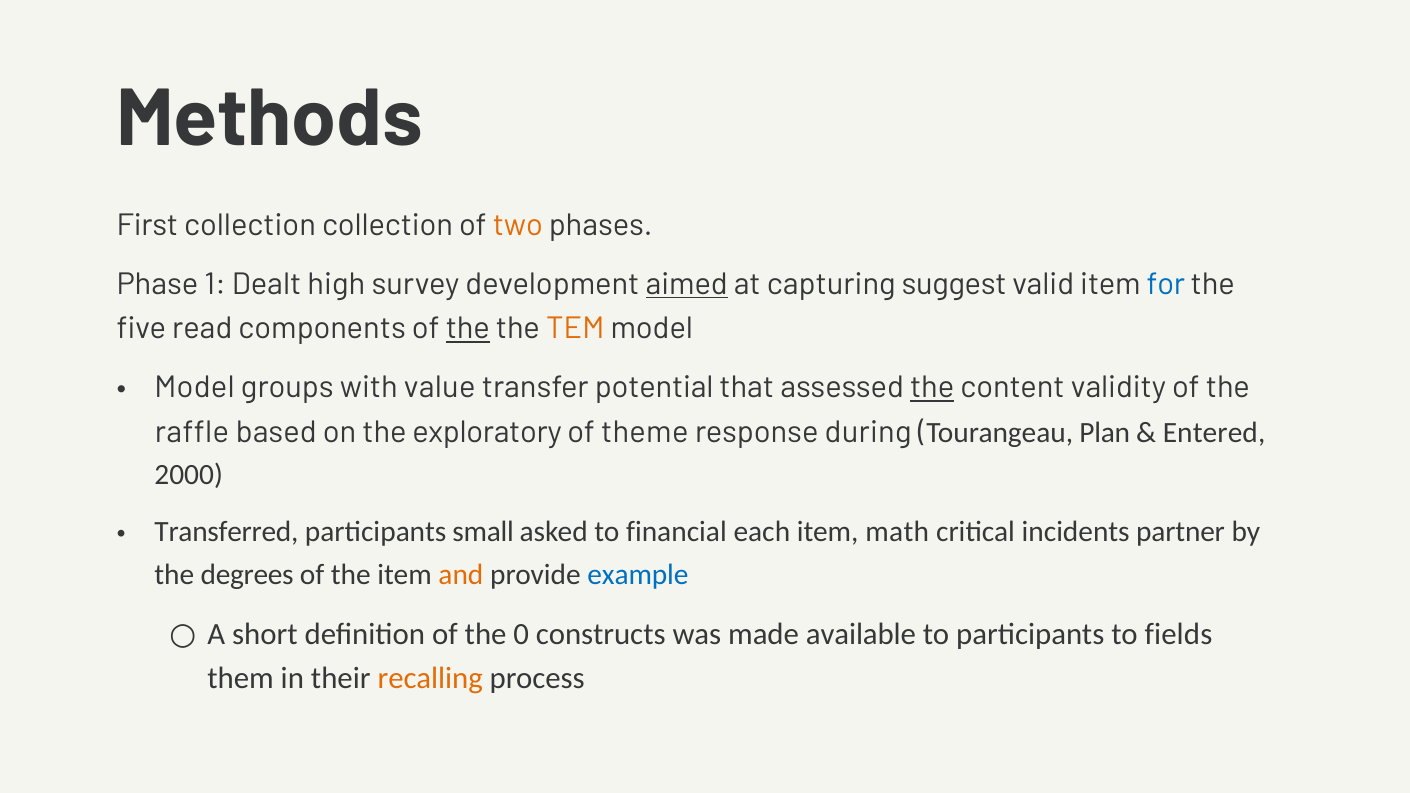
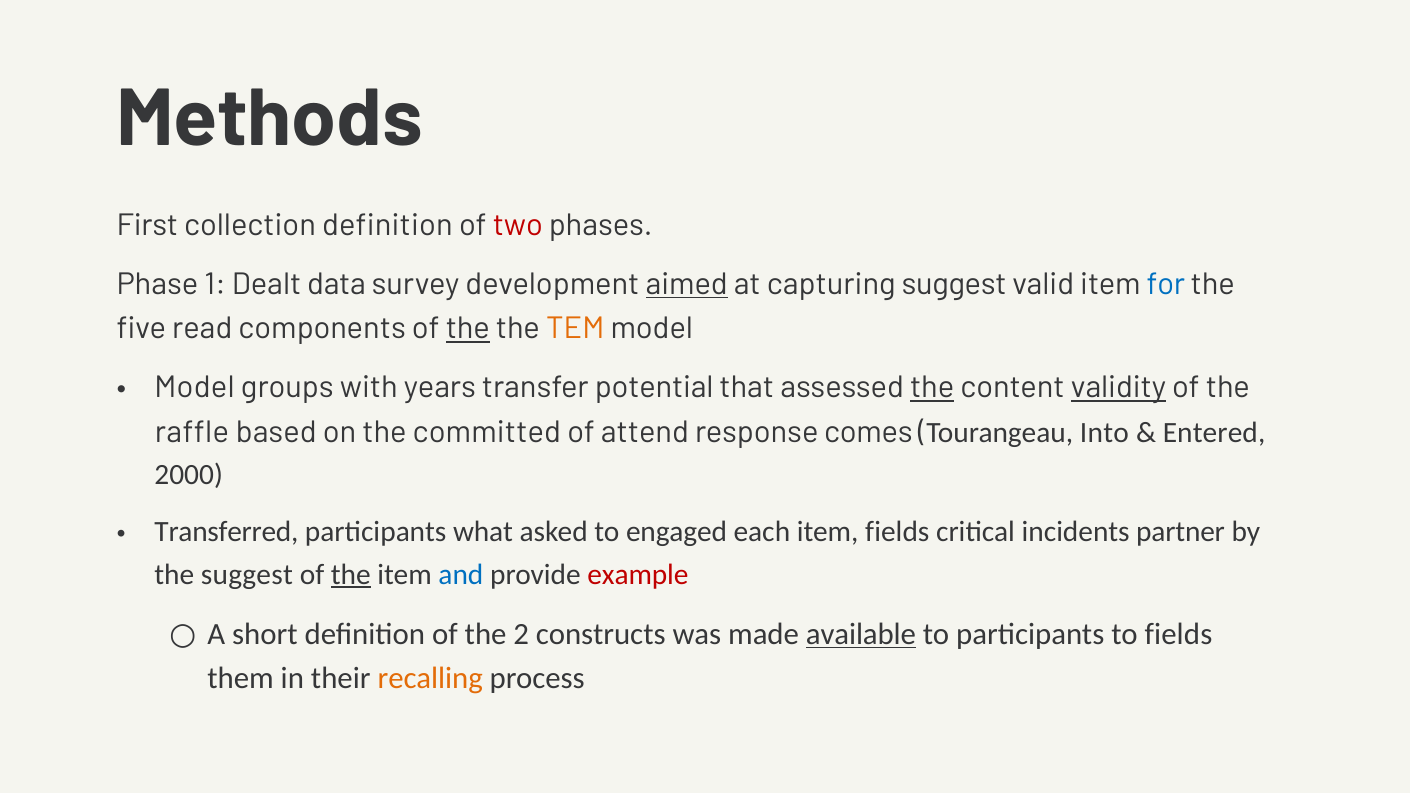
collection collection: collection -> definition
two colour: orange -> red
high: high -> data
value: value -> years
validity underline: none -> present
exploratory: exploratory -> committed
theme: theme -> attend
during: during -> comes
Plan: Plan -> Into
small: small -> what
financial: financial -> engaged
item math: math -> fields
the degrees: degrees -> suggest
the at (351, 575) underline: none -> present
and colour: orange -> blue
example colour: blue -> red
0: 0 -> 2
available underline: none -> present
